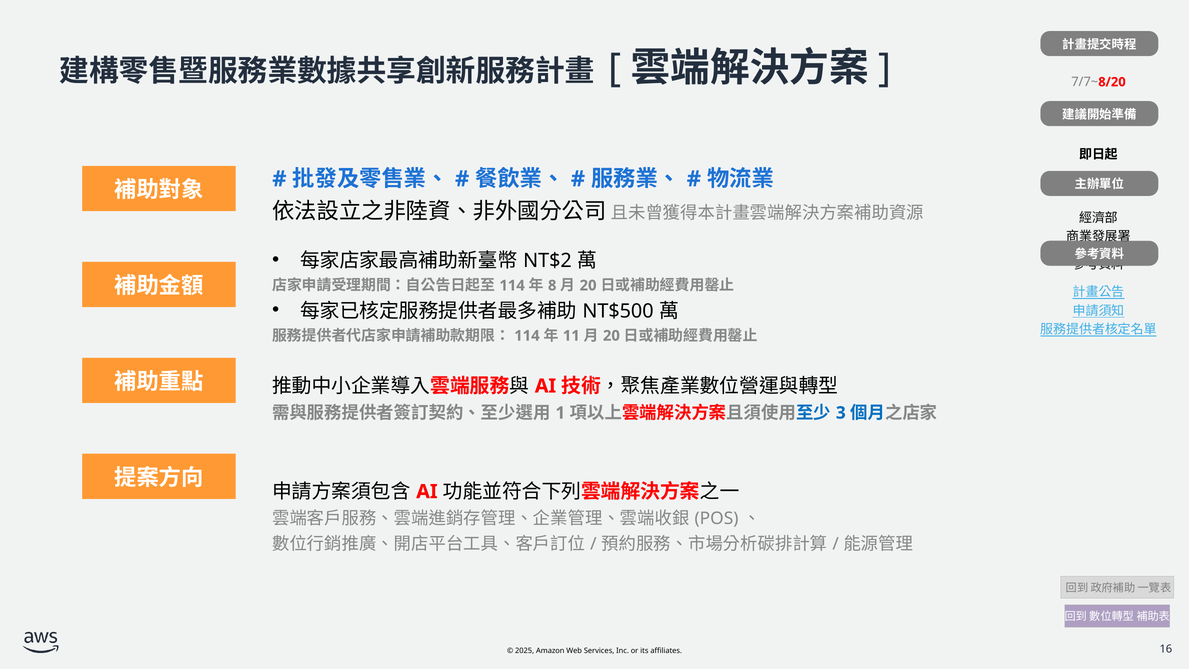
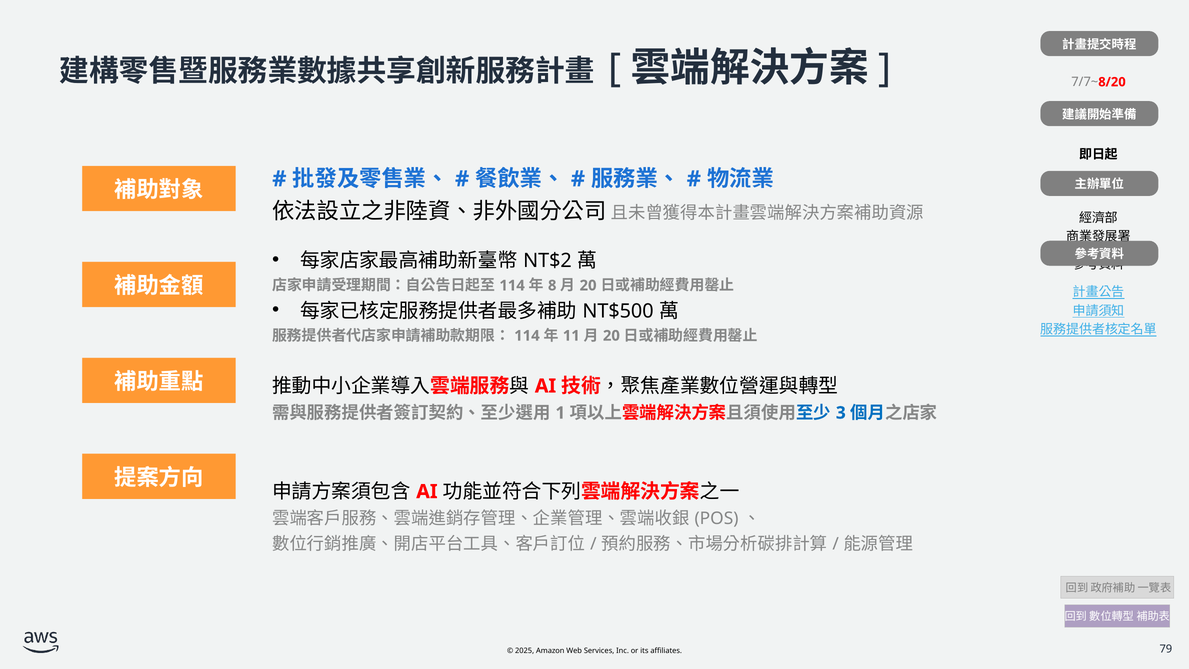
16: 16 -> 79
